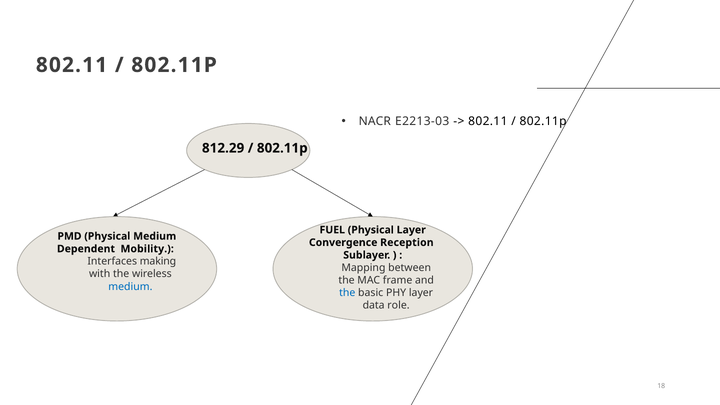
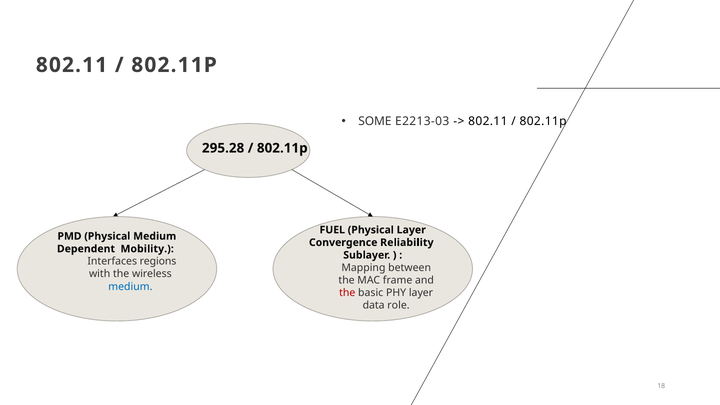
NACR: NACR -> SOME
812.29: 812.29 -> 295.28
Reception: Reception -> Reliability
making: making -> regions
the at (347, 293) colour: blue -> red
